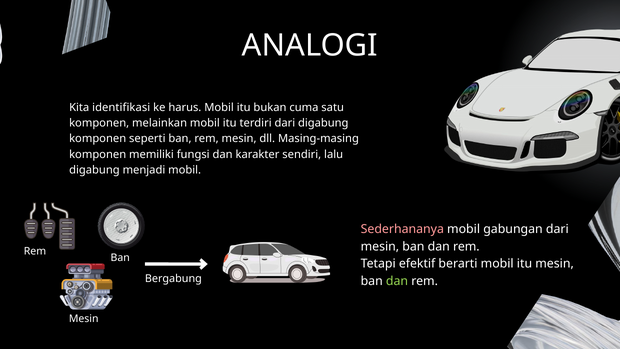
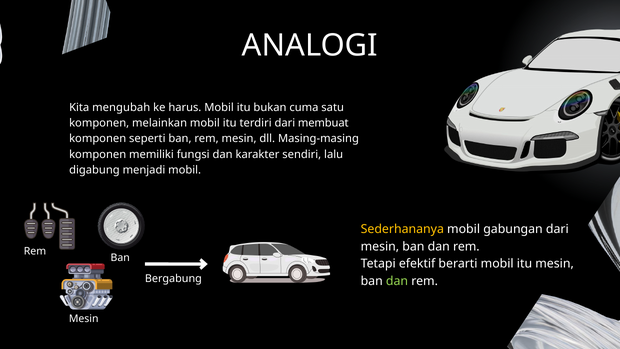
identifikasi: identifikasi -> mengubah
dari digabung: digabung -> membuat
Sederhananya colour: pink -> yellow
